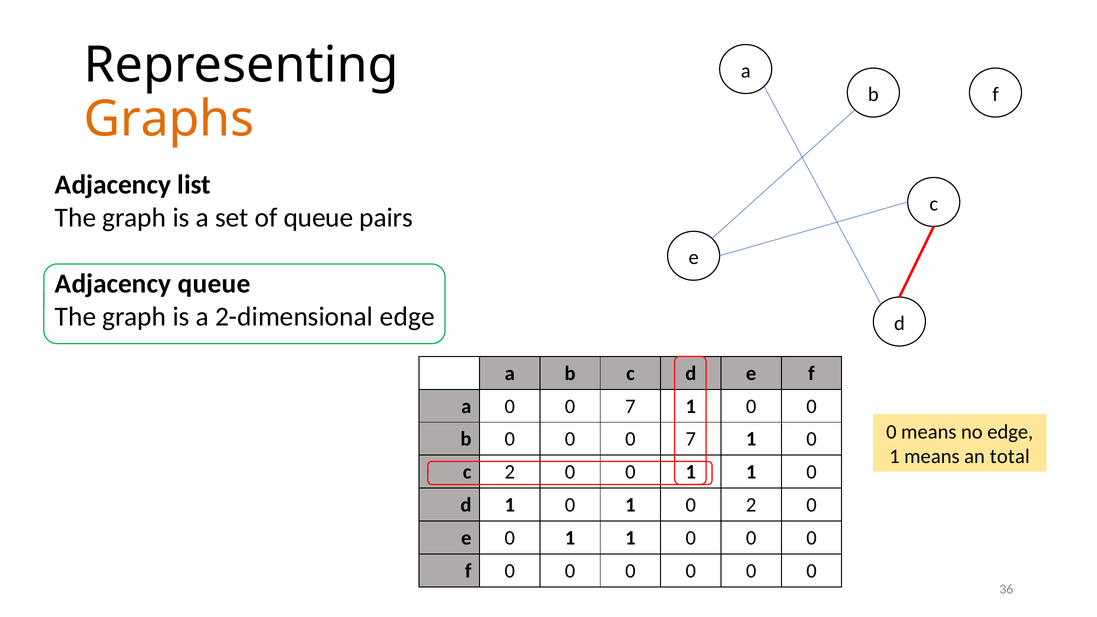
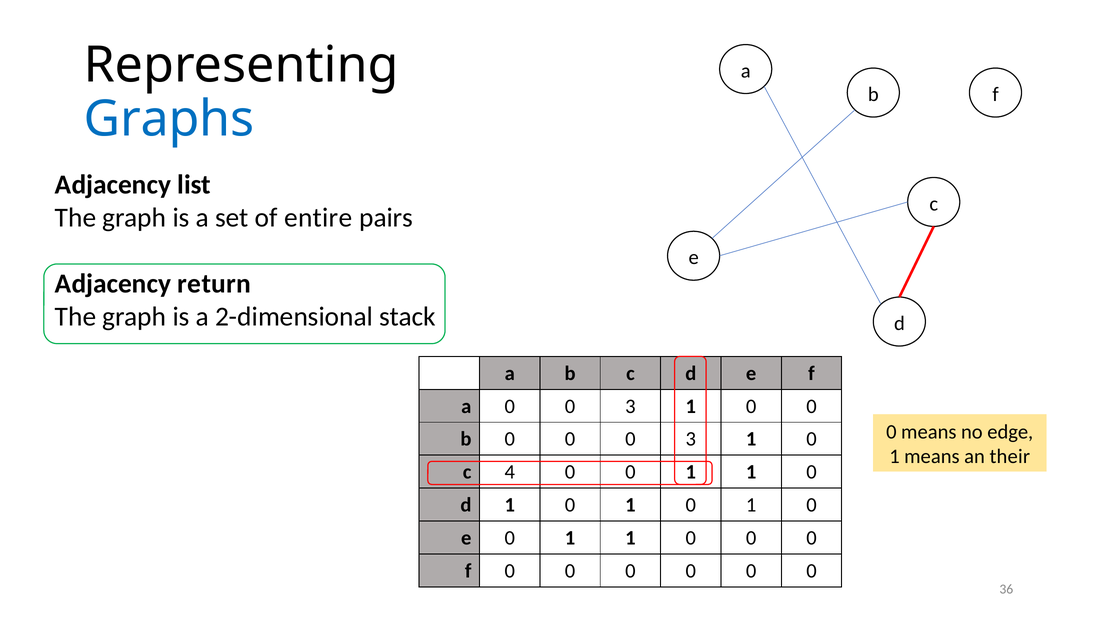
Graphs colour: orange -> blue
of queue: queue -> entire
Adjacency queue: queue -> return
2-dimensional edge: edge -> stack
a 0 0 7: 7 -> 3
0 0 0 7: 7 -> 3
total: total -> their
c 2: 2 -> 4
0 1 0 2: 2 -> 1
